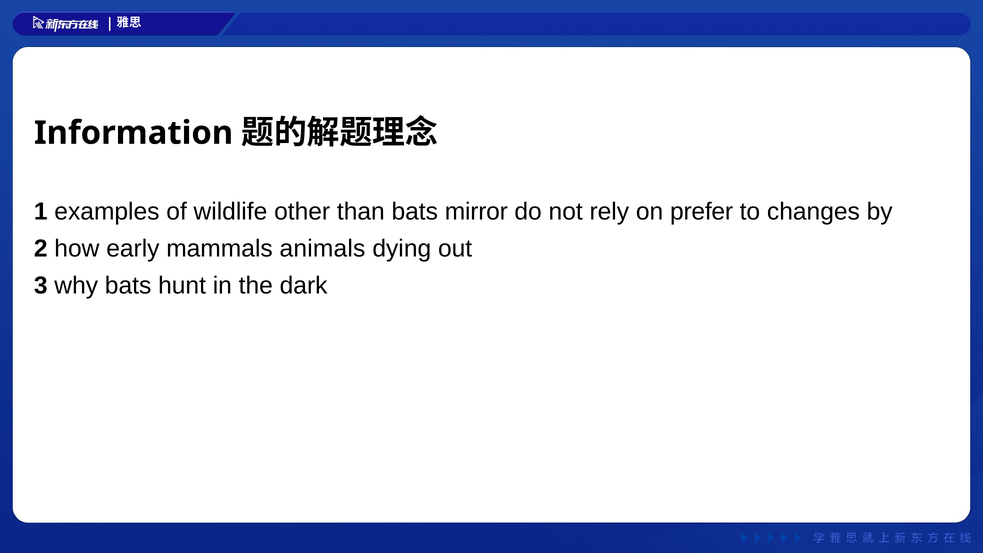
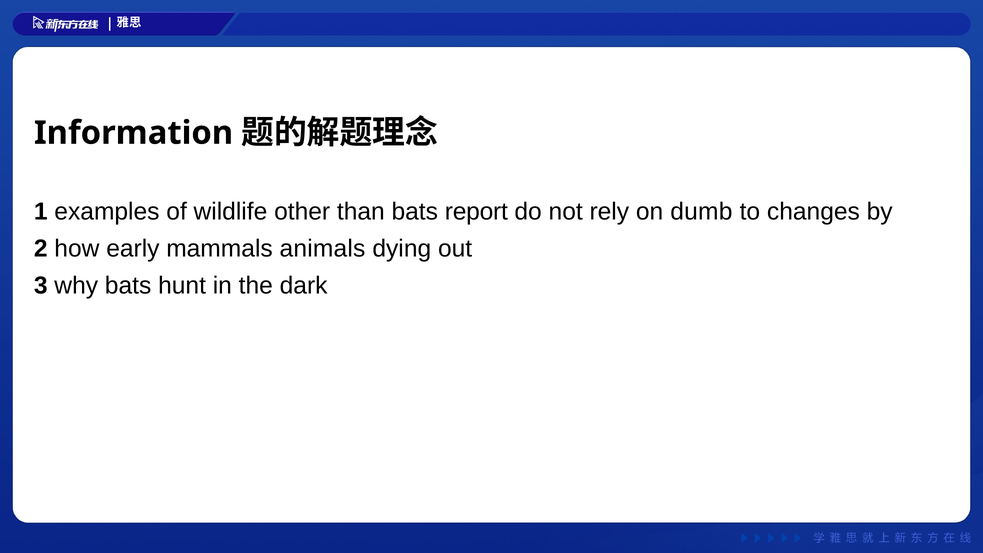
mirror: mirror -> report
prefer: prefer -> dumb
